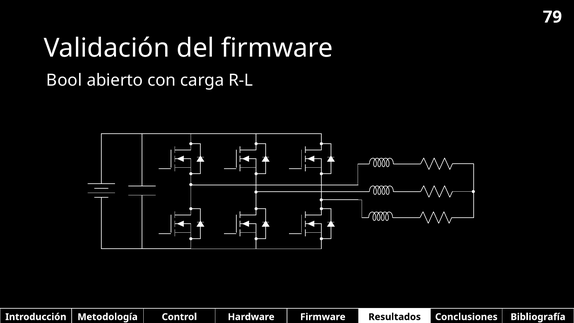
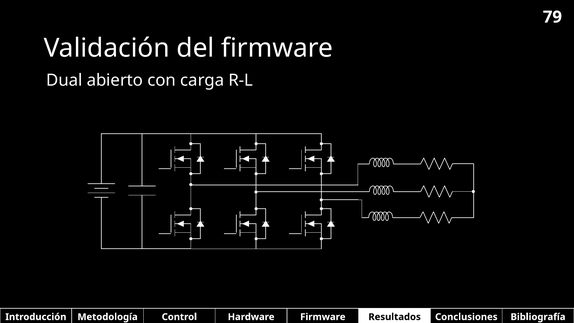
Bool: Bool -> Dual
